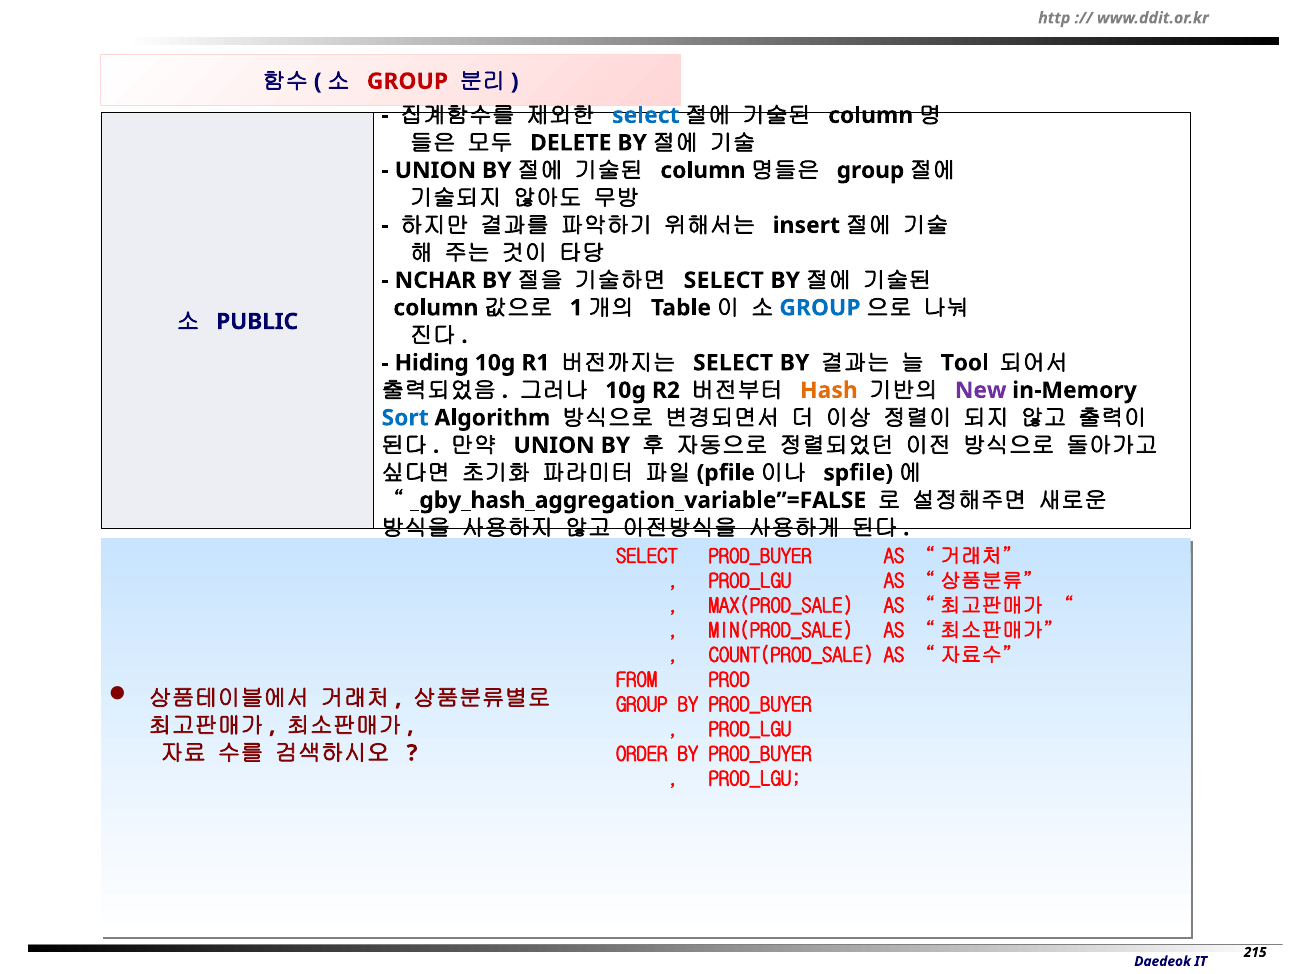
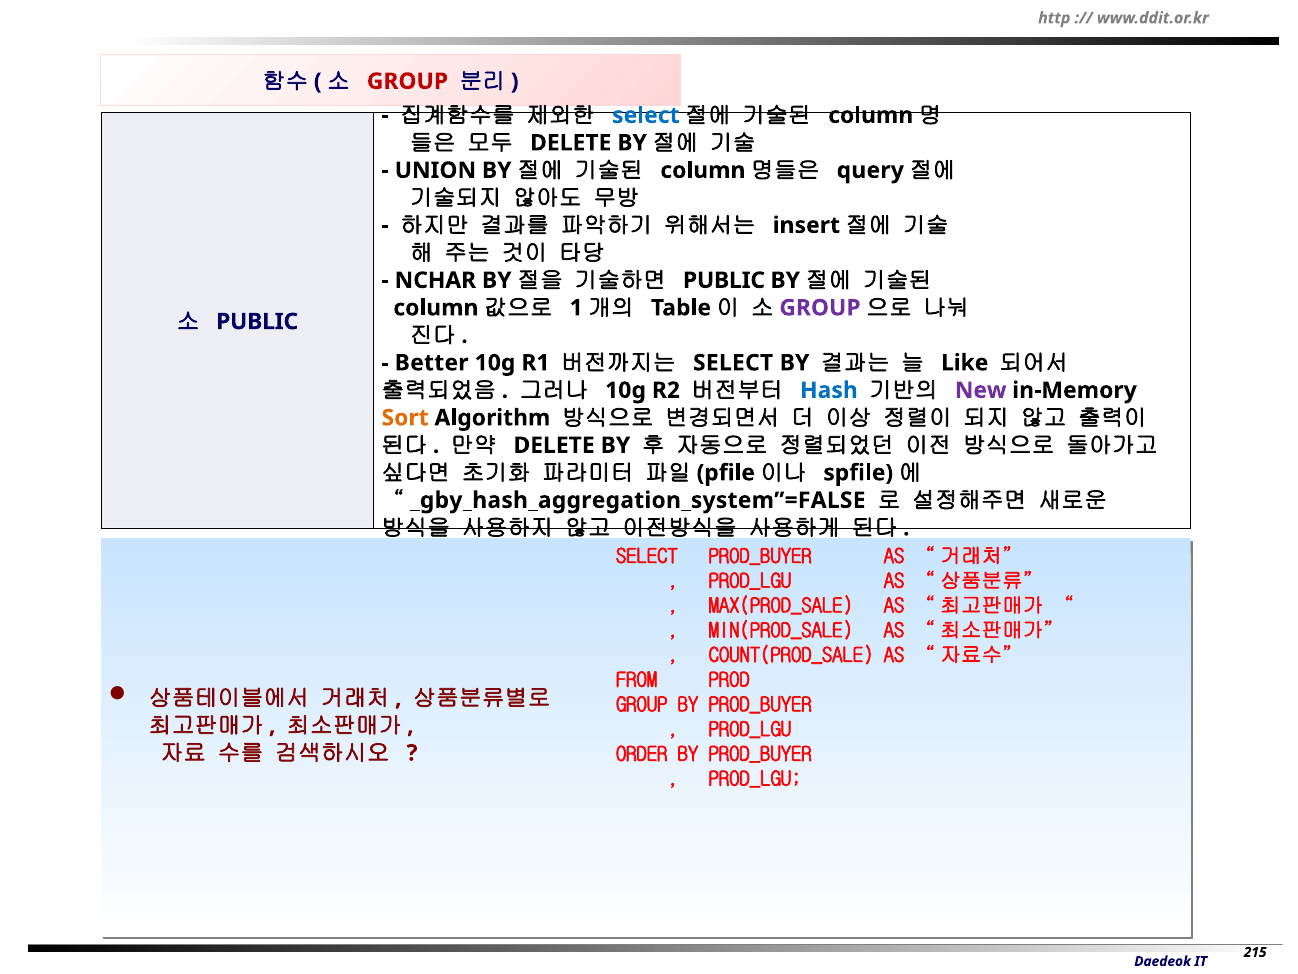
group at (870, 170): group -> query
SELECT at (724, 280): SELECT -> PUBLIC
GROUP at (820, 308) colour: blue -> purple
Hiding: Hiding -> Better
Tool: Tool -> Like
Hash colour: orange -> blue
Sort colour: blue -> orange
UNION at (554, 445): UNION -> DELETE
_gby_hash_aggregation_variable”=FALSE: _gby_hash_aggregation_variable”=FALSE -> _gby_hash_aggregation_system”=FALSE
